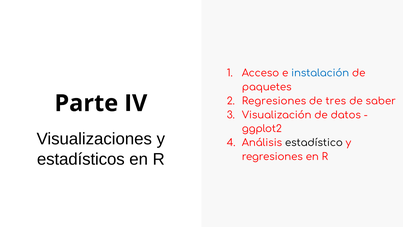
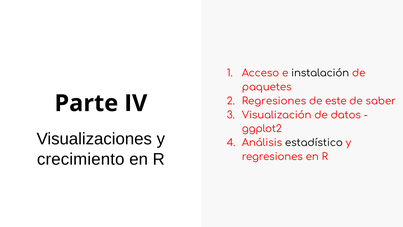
instalación colour: blue -> black
tres: tres -> este
estadísticos: estadísticos -> crecimiento
